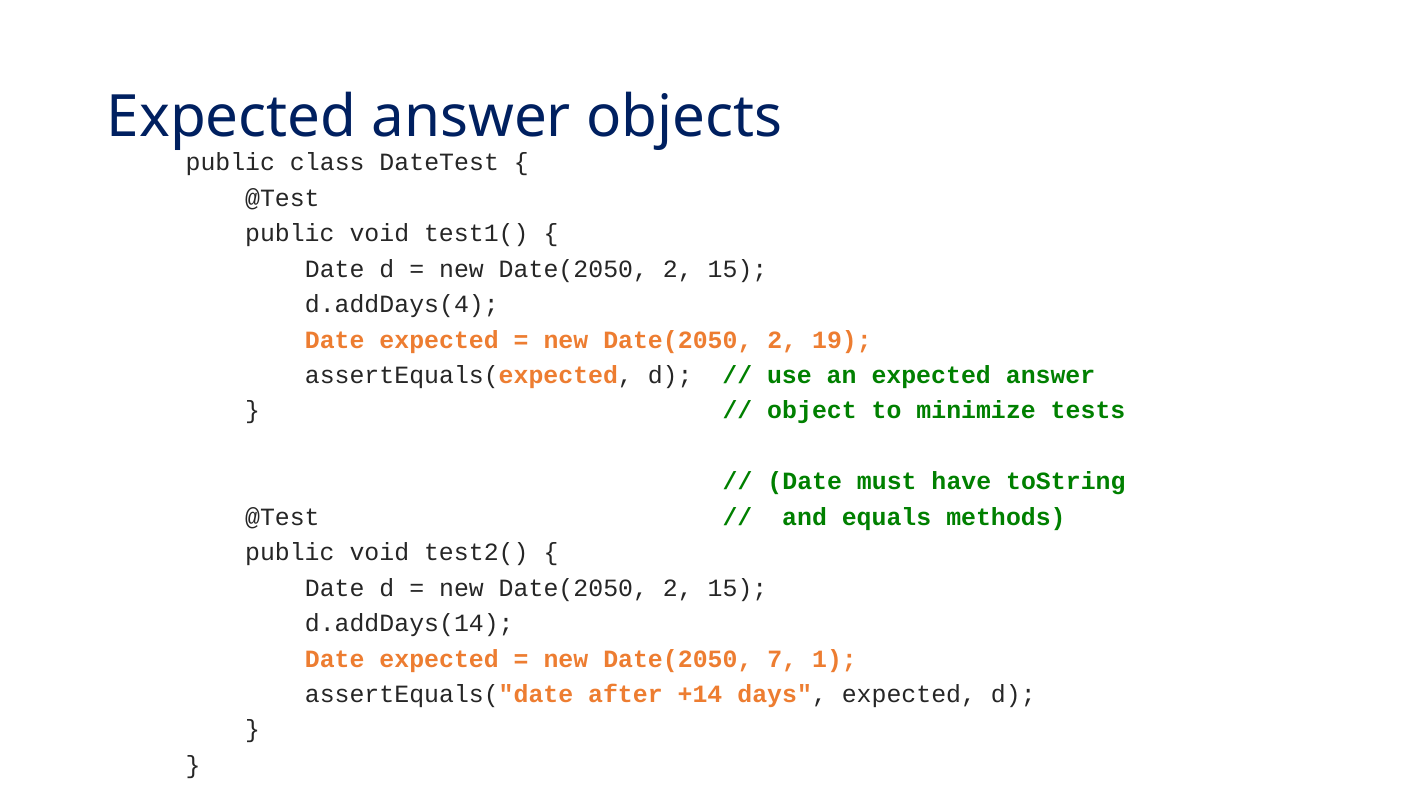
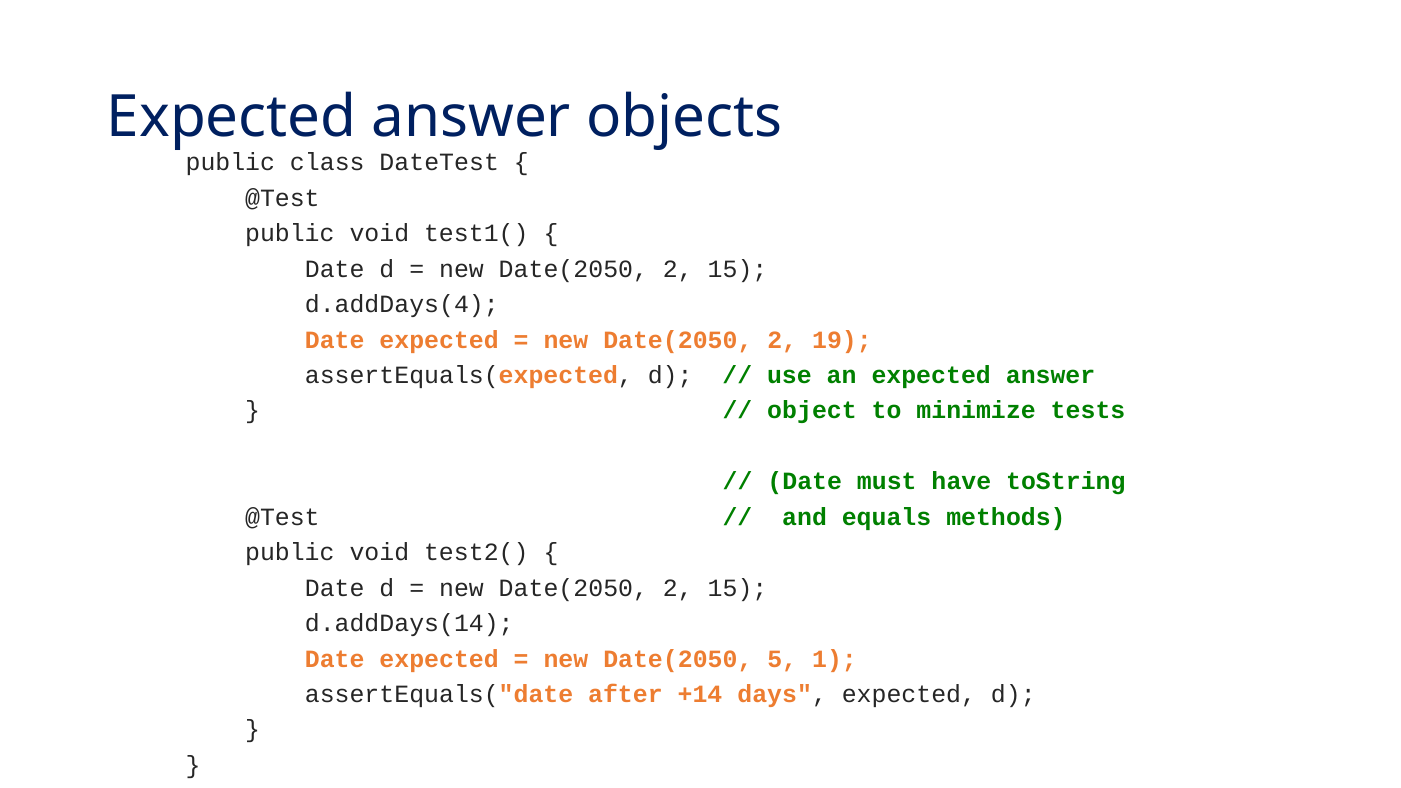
7: 7 -> 5
